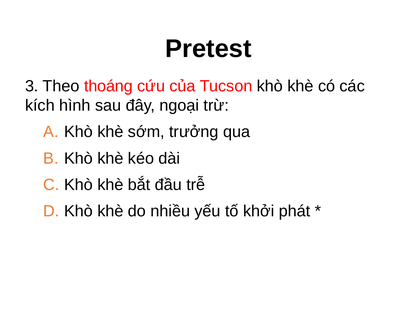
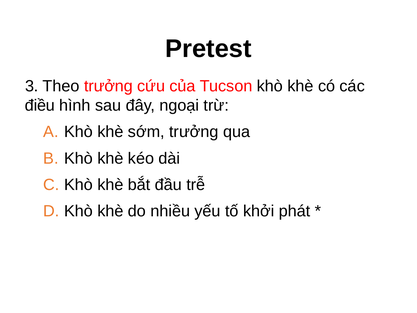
Theo thoáng: thoáng -> trưởng
kích: kích -> điều
